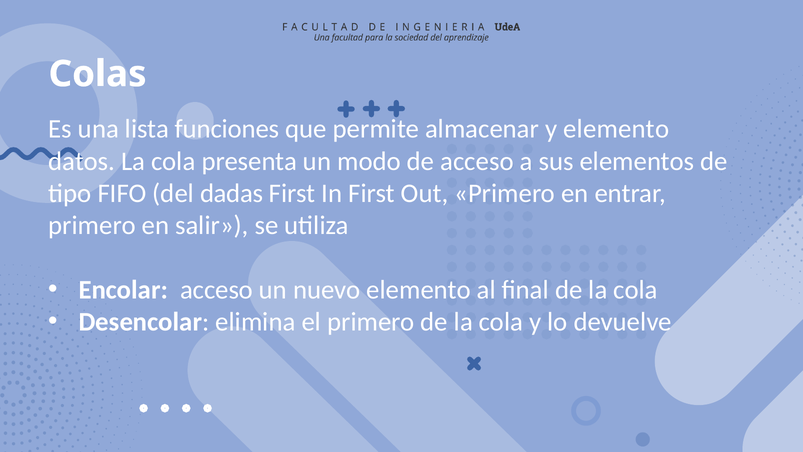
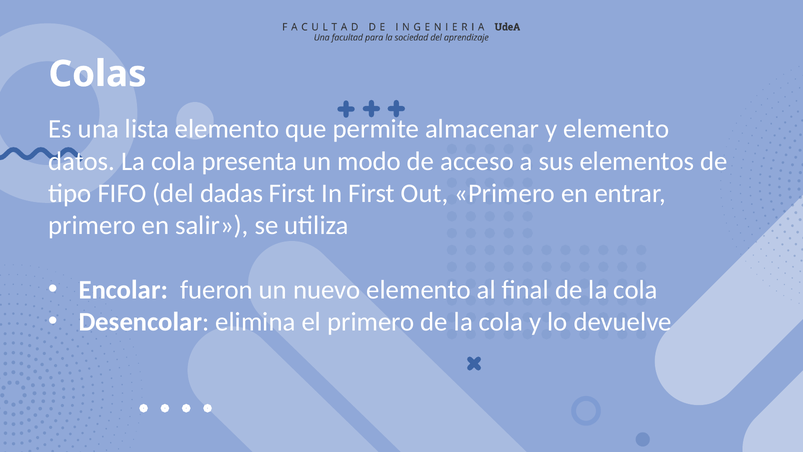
lista funciones: funciones -> elemento
Encolar acceso: acceso -> fueron
